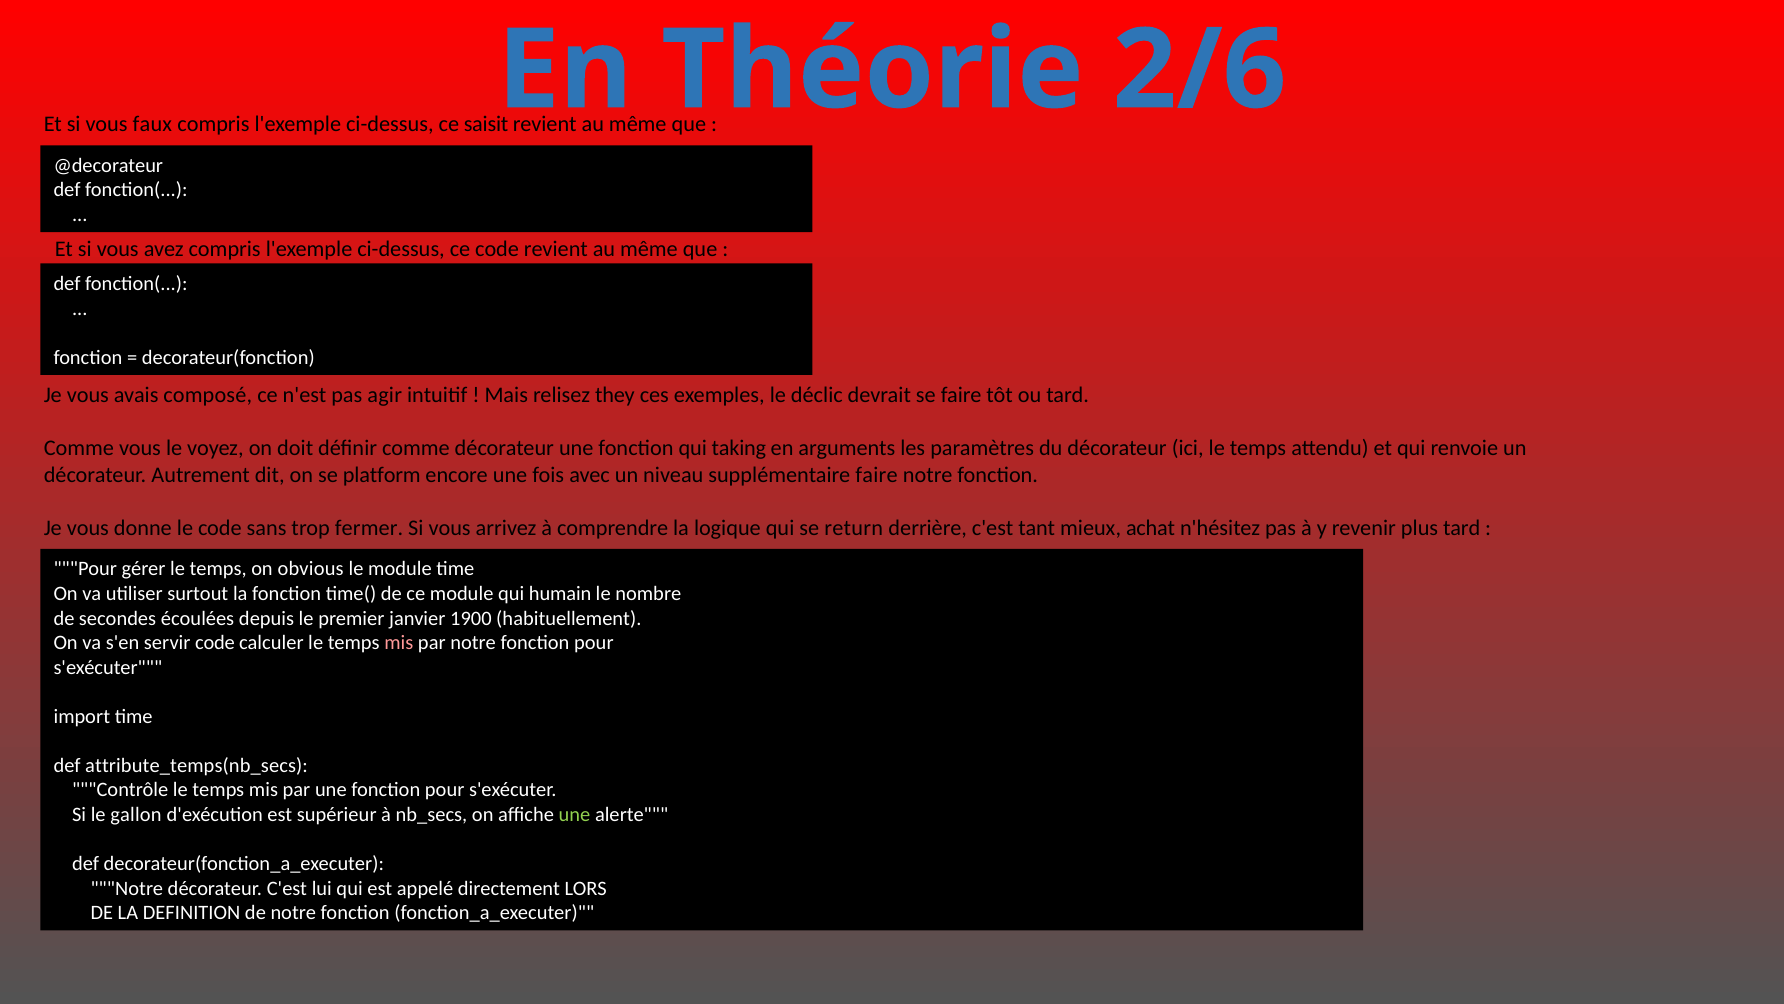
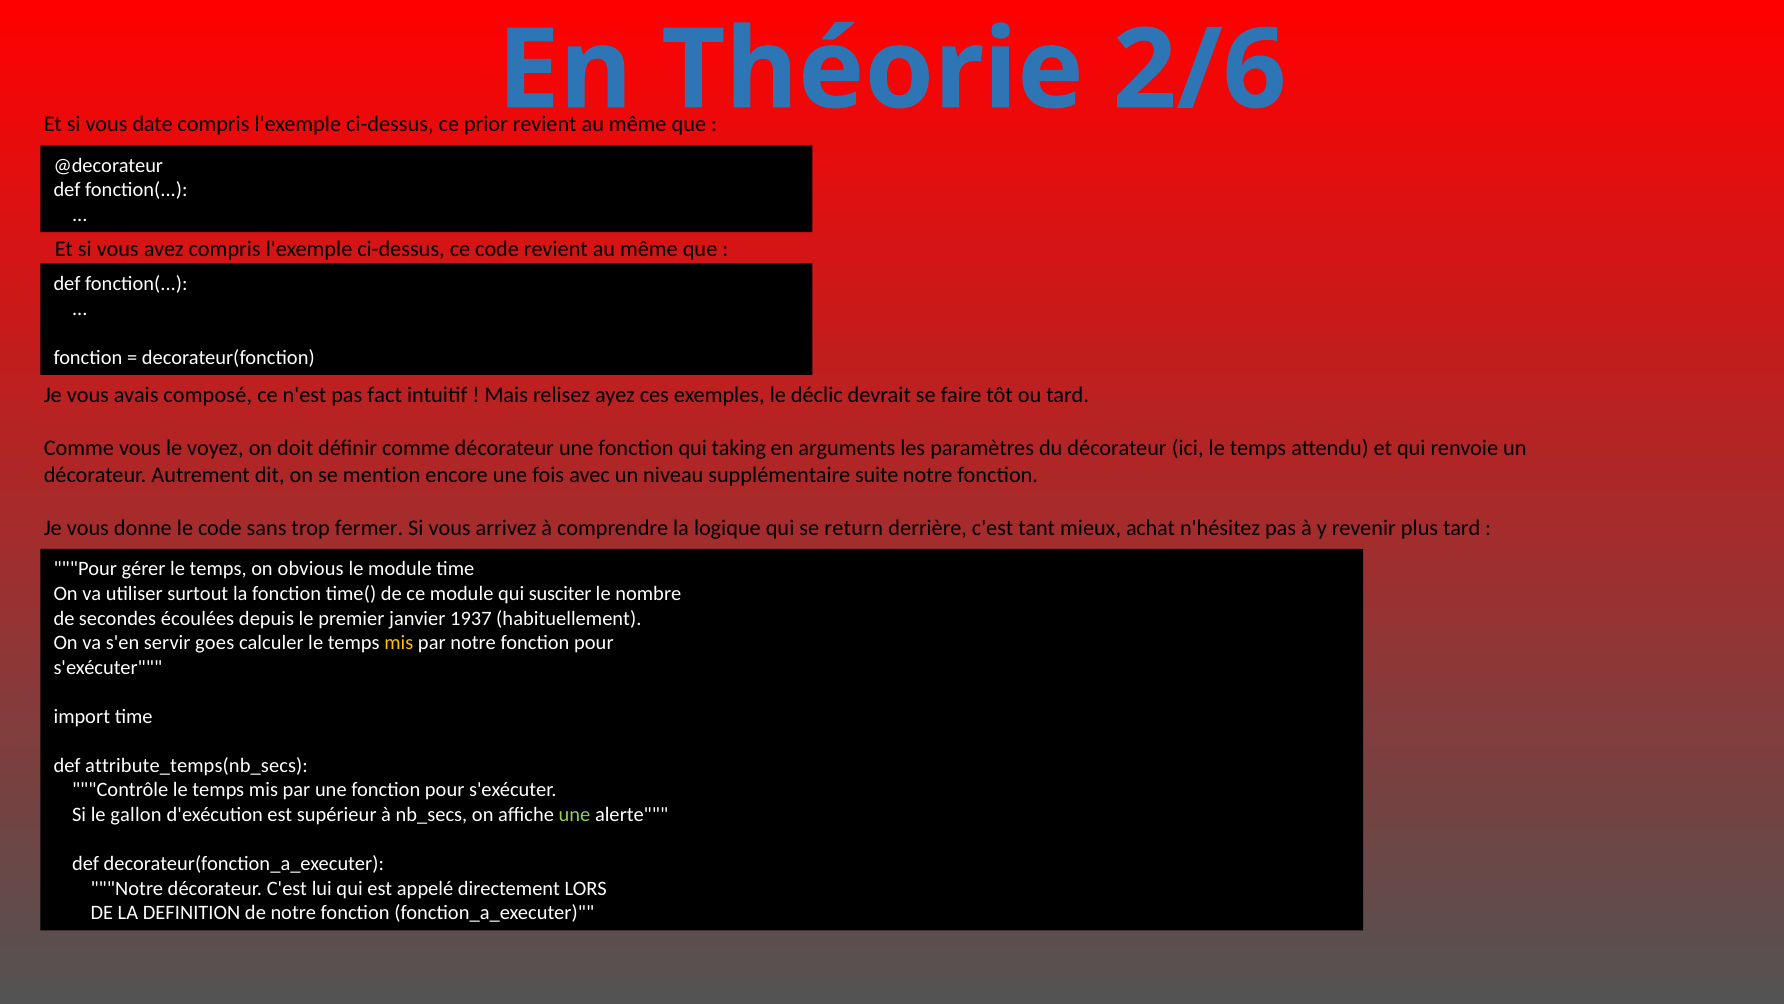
faux: faux -> date
saisit: saisit -> prior
agir: agir -> fact
they: they -> ayez
platform: platform -> mention
supplémentaire faire: faire -> suite
humain: humain -> susciter
1900: 1900 -> 1937
servir code: code -> goes
mis at (399, 642) colour: pink -> yellow
